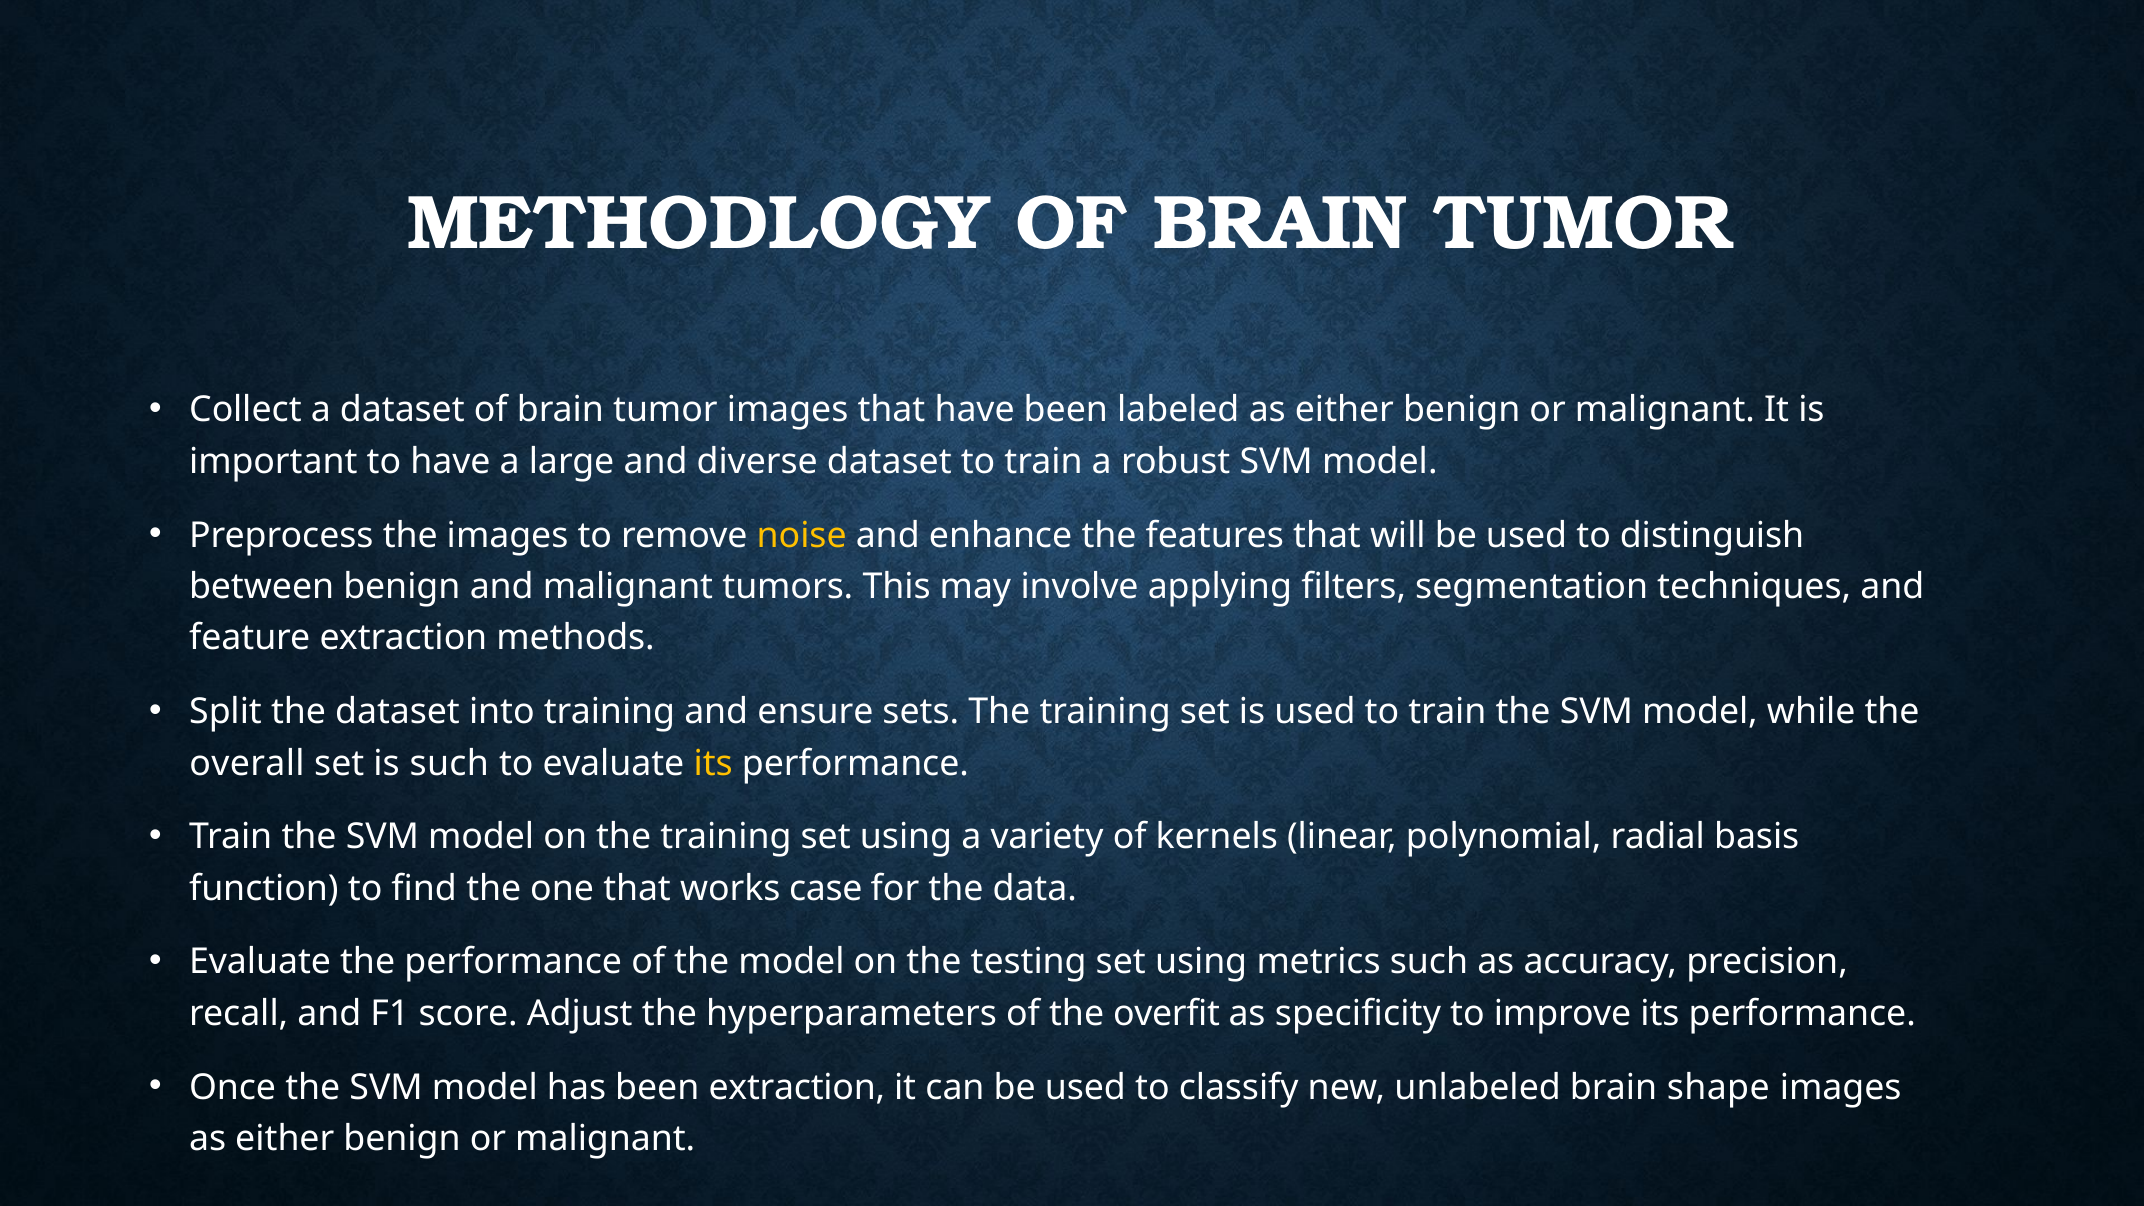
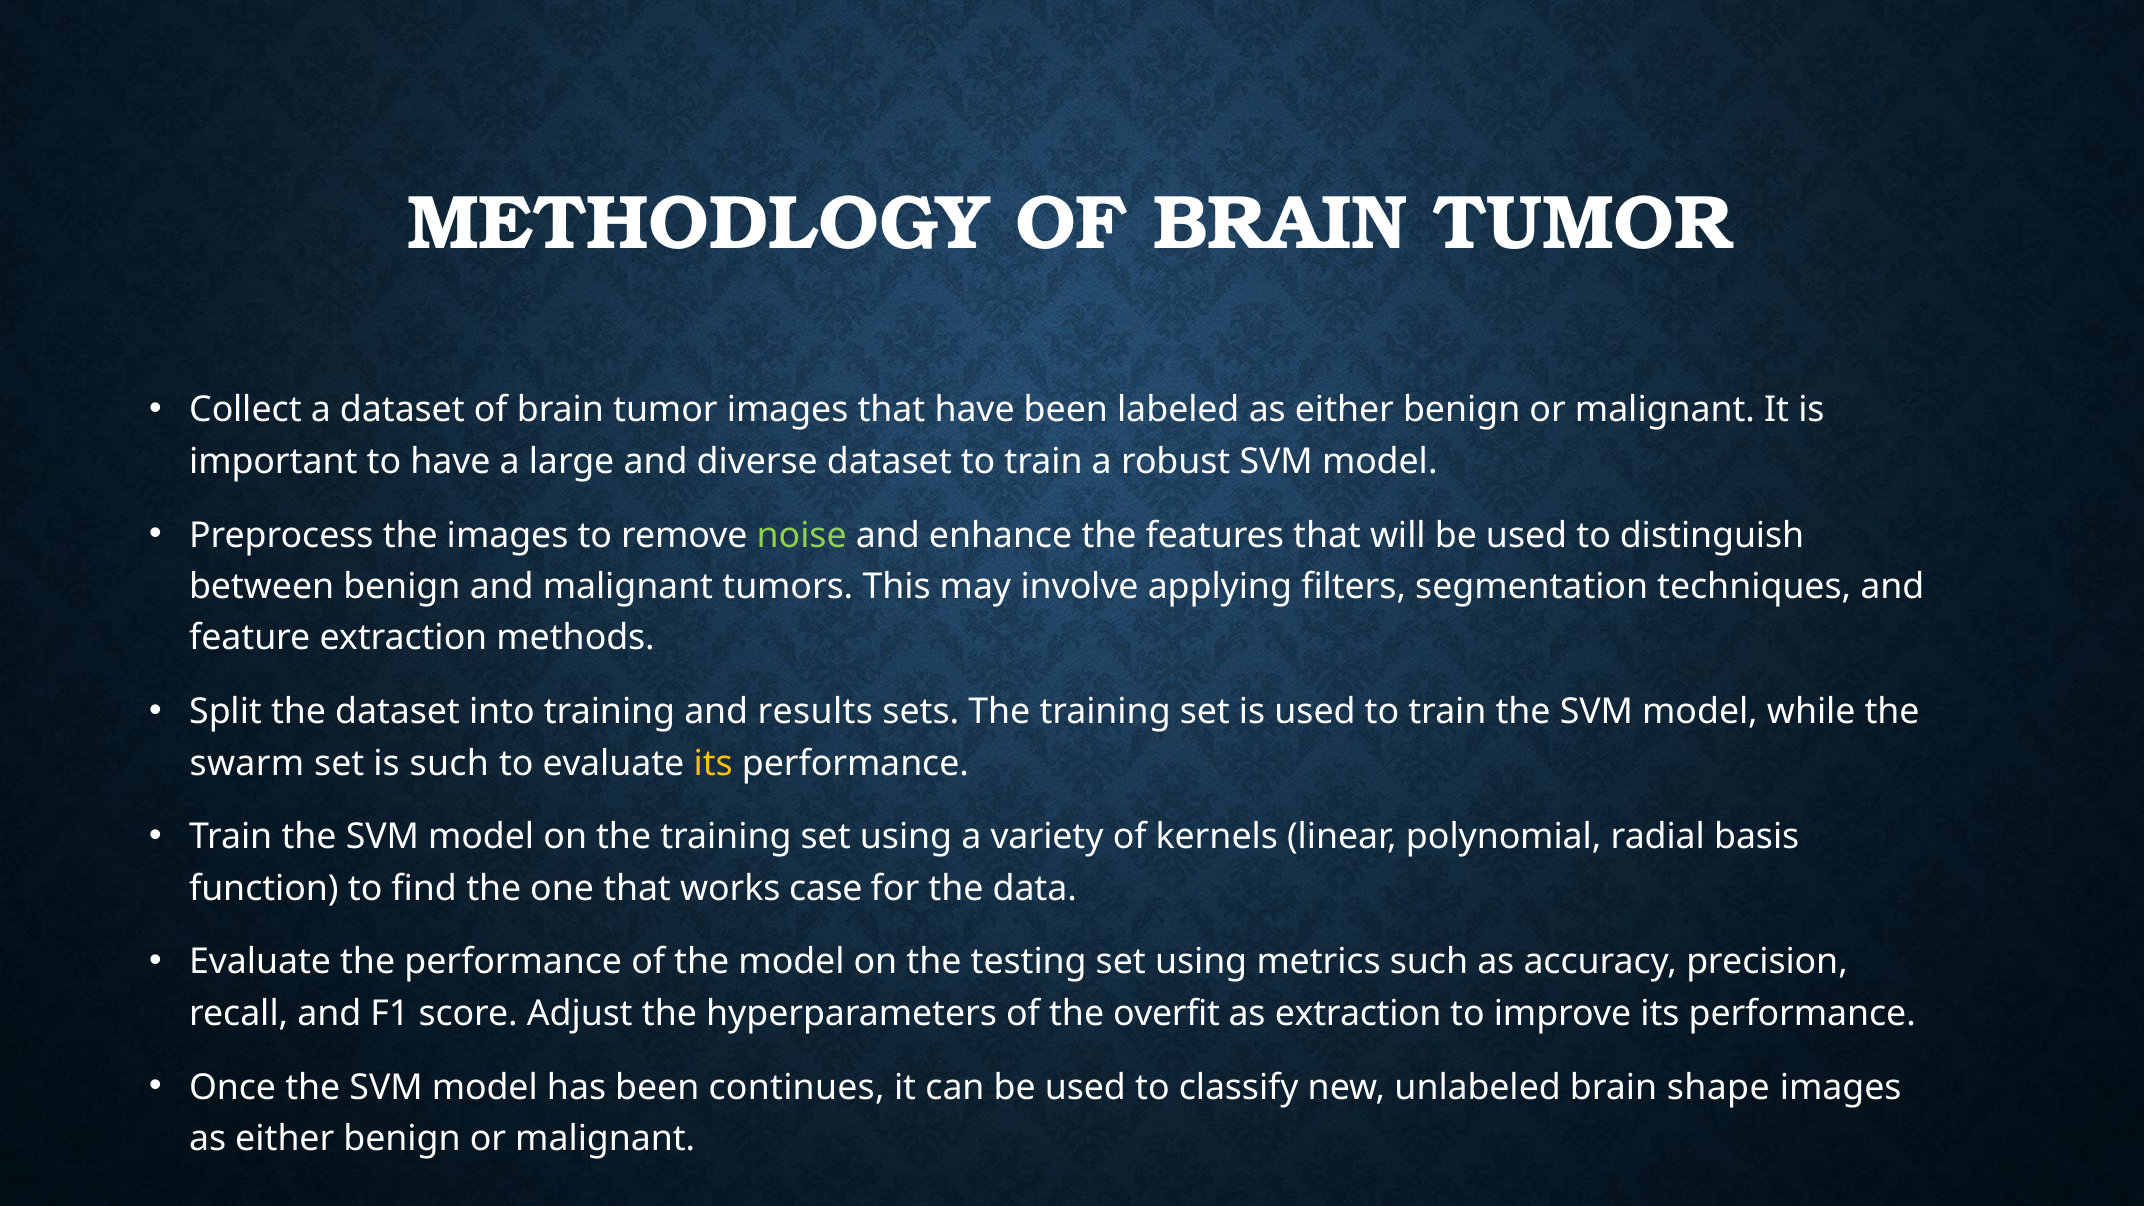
noise colour: yellow -> light green
ensure: ensure -> results
overall: overall -> swarm
as specificity: specificity -> extraction
been extraction: extraction -> continues
